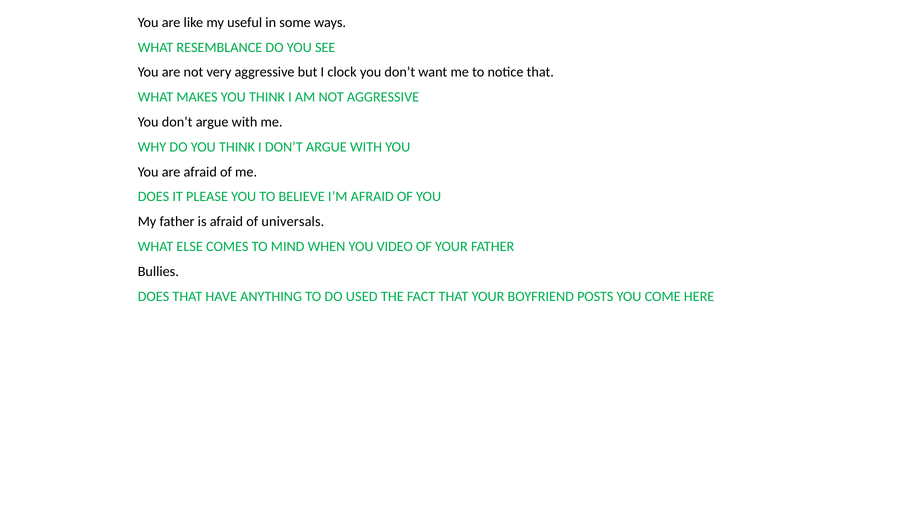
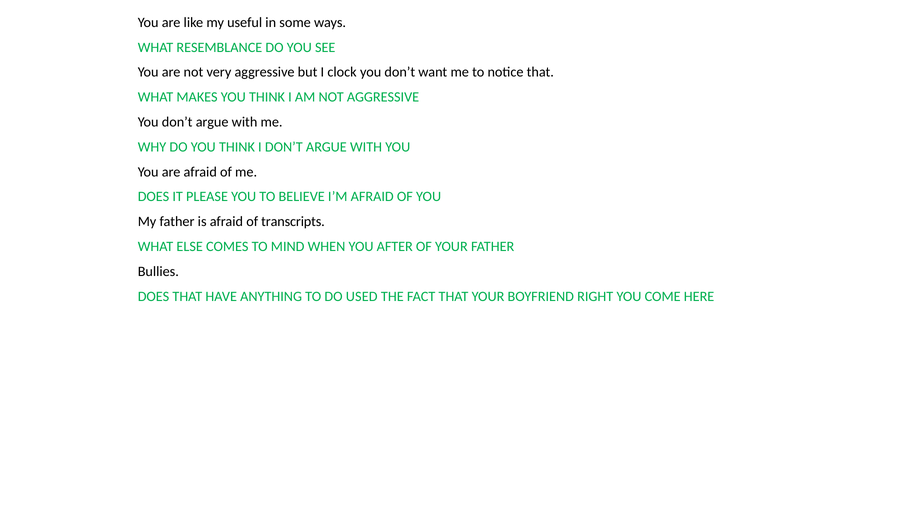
universals: universals -> transcripts
VIDEO: VIDEO -> AFTER
POSTS: POSTS -> RIGHT
